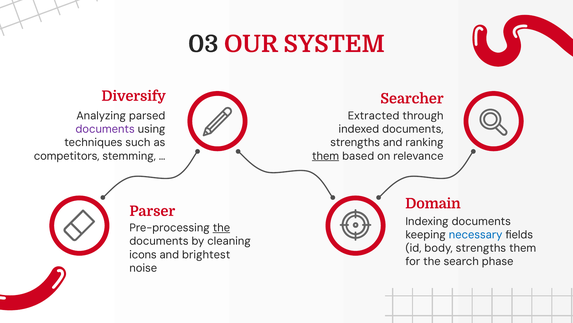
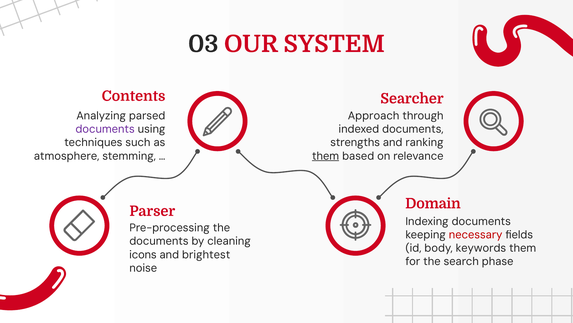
Diversify: Diversify -> Contents
Extracted: Extracted -> Approach
competitors: competitors -> atmosphere
the at (221, 227) underline: present -> none
necessary colour: blue -> red
body strengths: strengths -> keywords
